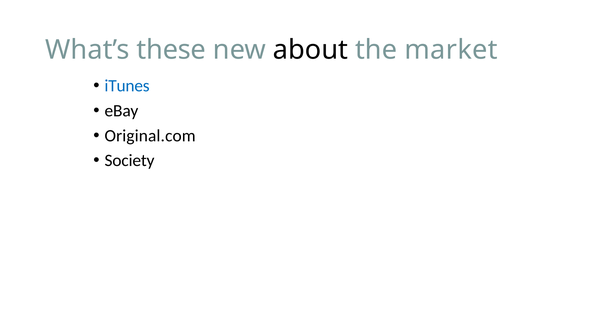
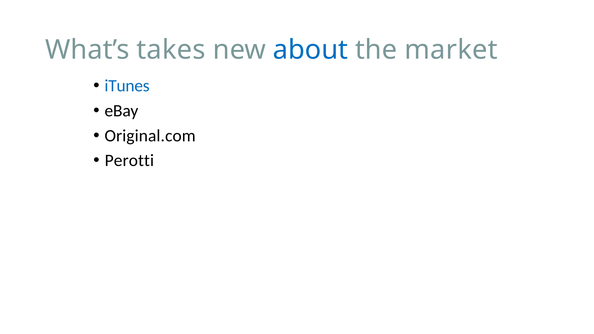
these: these -> takes
about colour: black -> blue
Society: Society -> Perotti
